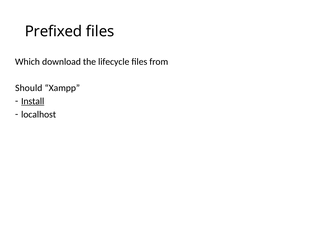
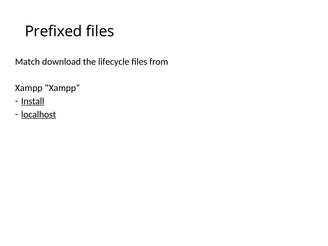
Which: Which -> Match
Should at (29, 88): Should -> Xampp
localhost underline: none -> present
